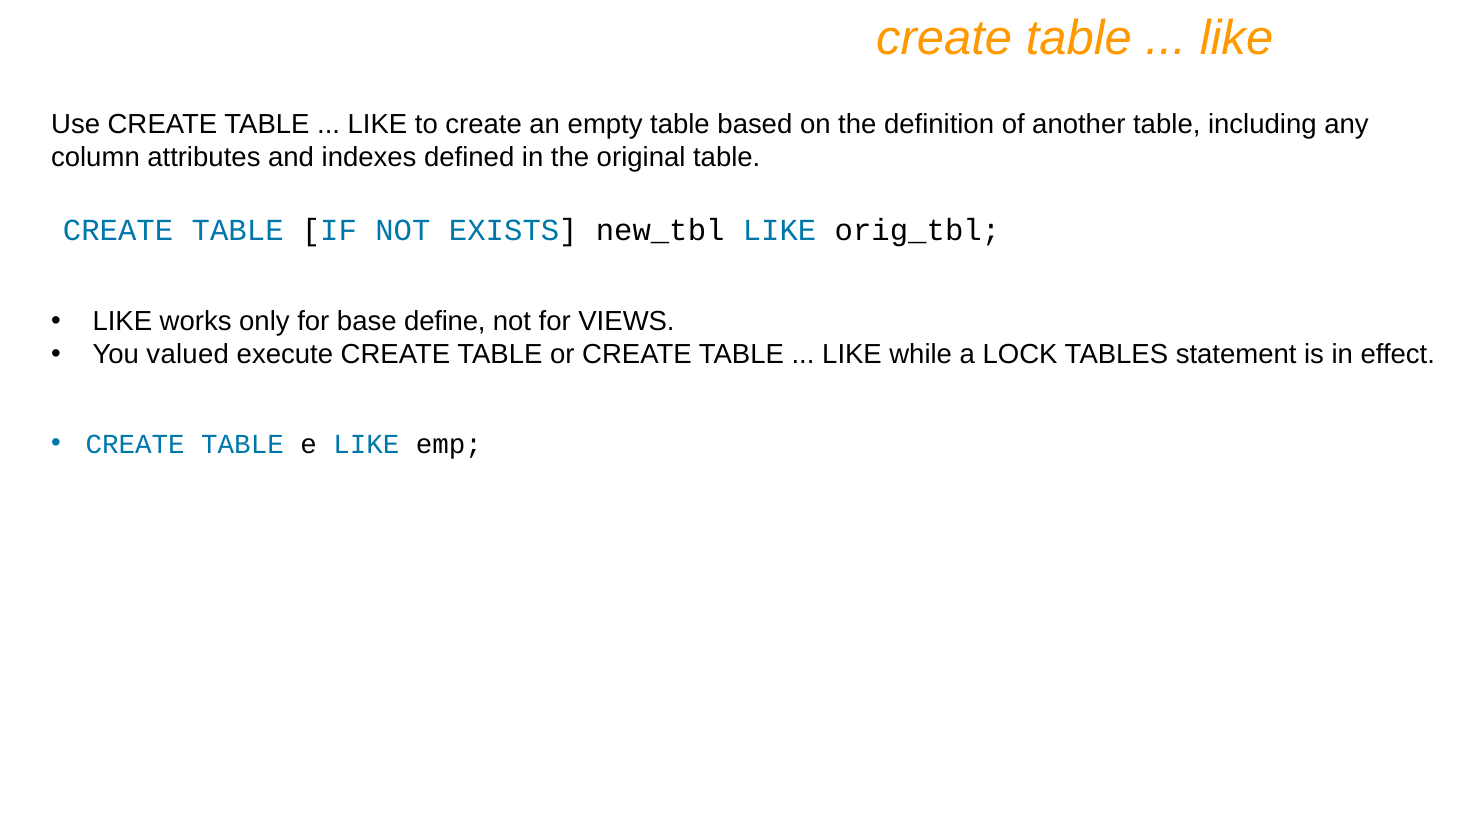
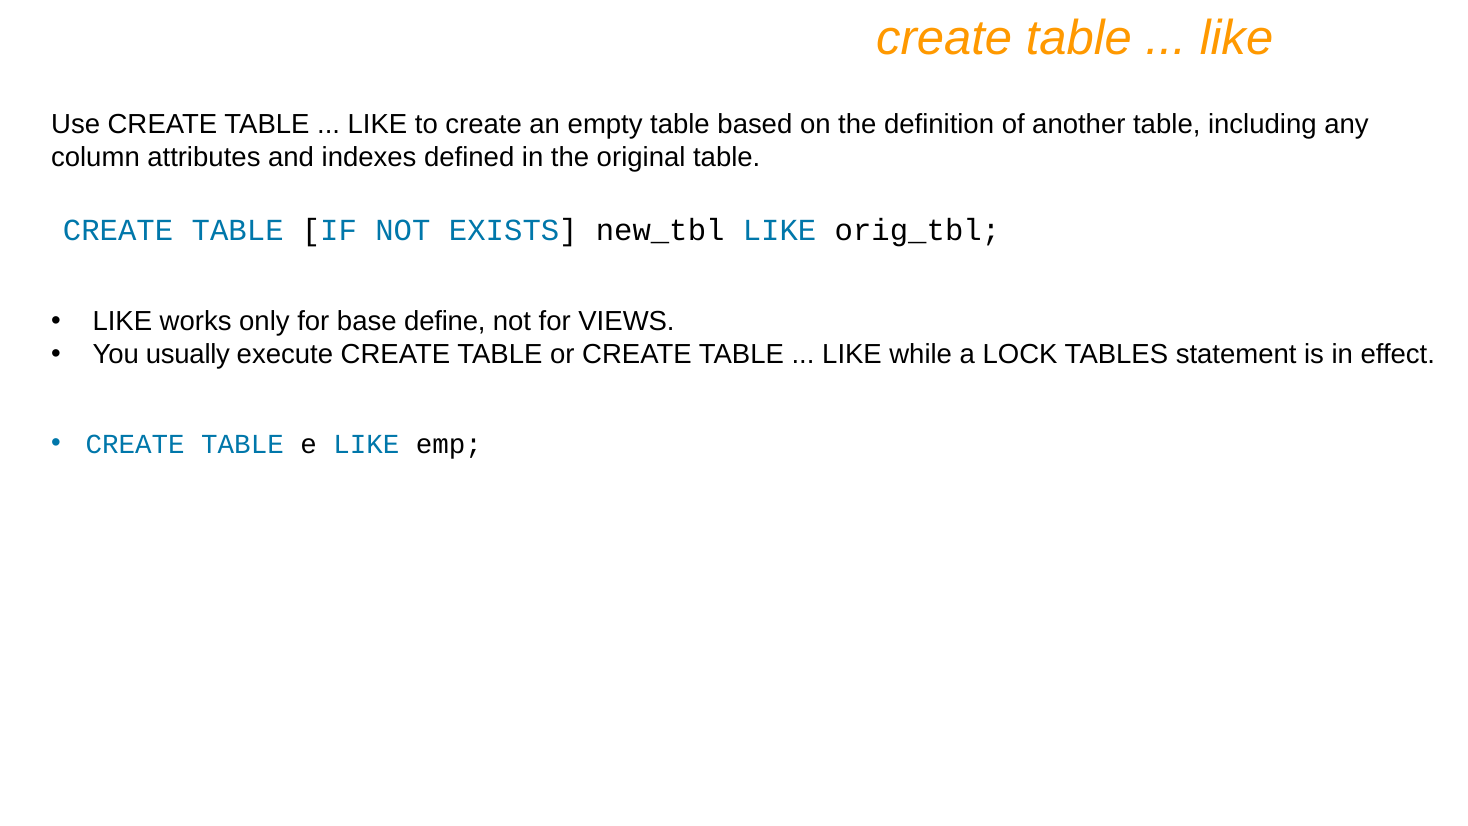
valued: valued -> usually
